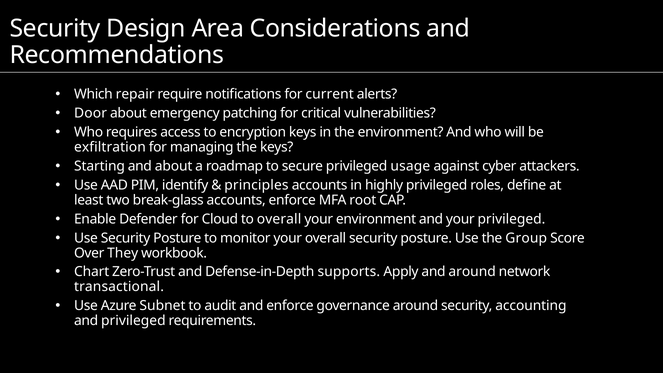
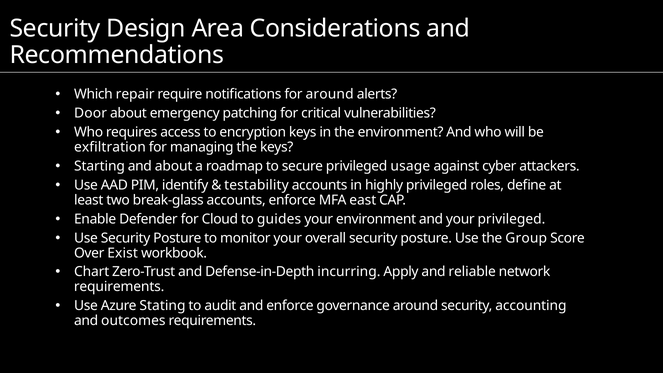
for current: current -> around
principles: principles -> testability
root: root -> east
to overall: overall -> guides
They: They -> Exist
supports: supports -> incurring
and around: around -> reliable
transactional at (119, 287): transactional -> requirements
Subnet: Subnet -> Stating
and privileged: privileged -> outcomes
